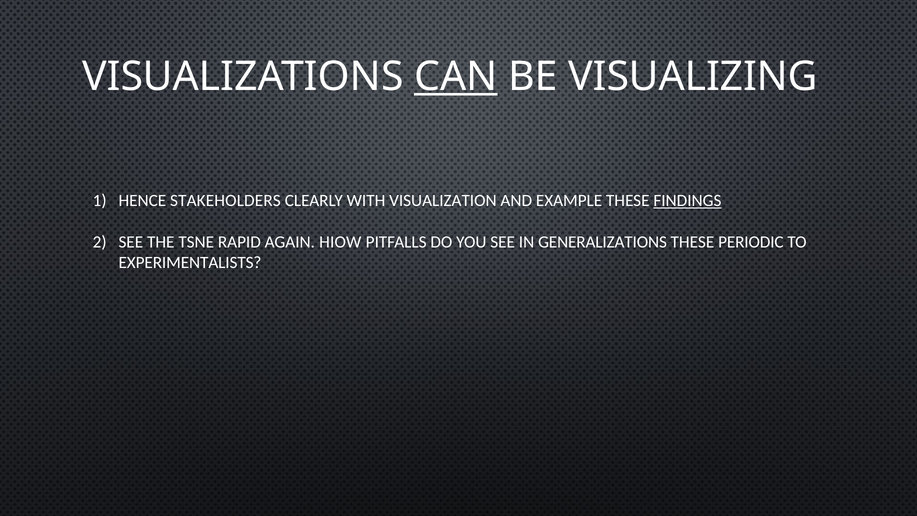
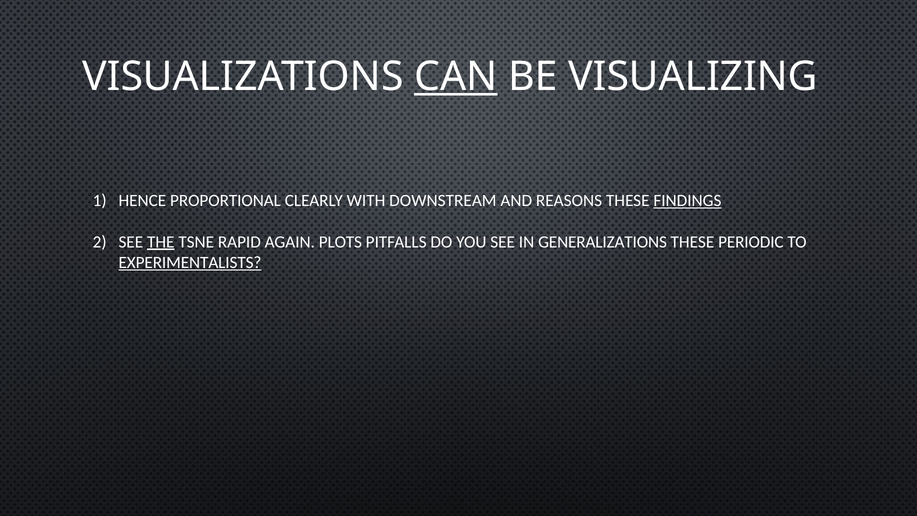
STAKEHOLDERS: STAKEHOLDERS -> PROPORTIONAL
VISUALIZATION: VISUALIZATION -> DOWNSTREAM
EXAMPLE: EXAMPLE -> REASONS
THE underline: none -> present
HIOW: HIOW -> PLOTS
EXPERIMENTALISTS underline: none -> present
